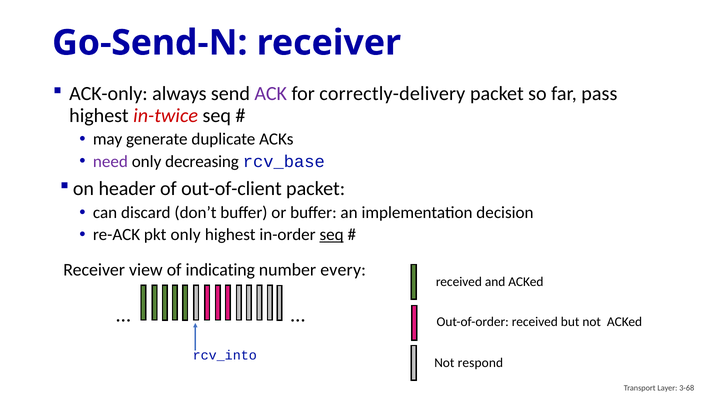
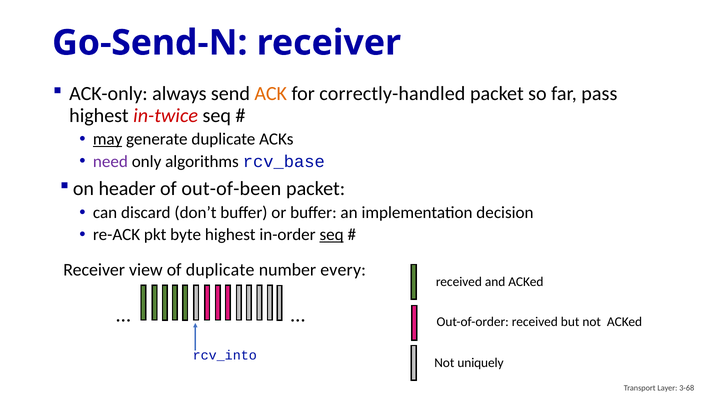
ACK colour: purple -> orange
correctly-delivery: correctly-delivery -> correctly-handled
may underline: none -> present
decreasing: decreasing -> algorithms
out-of-client: out-of-client -> out-of-been
pkt only: only -> byte
of indicating: indicating -> duplicate
respond: respond -> uniquely
